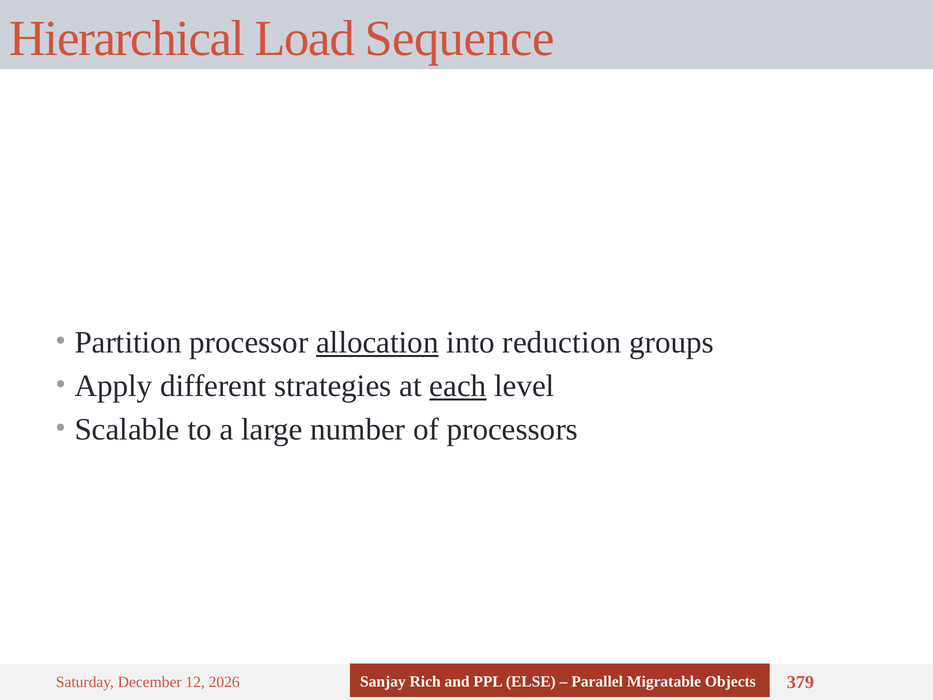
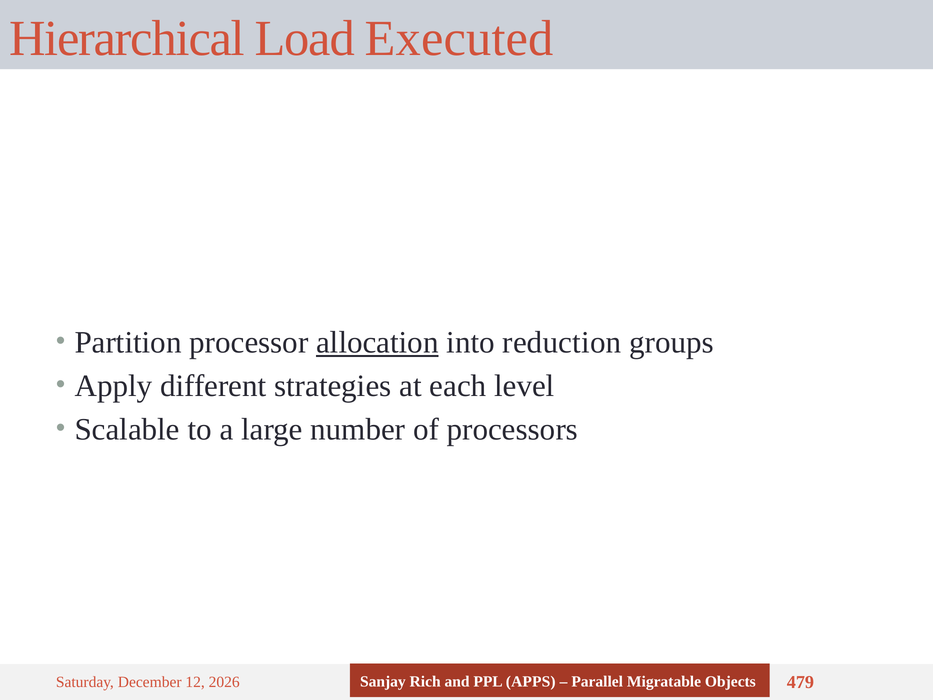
Sequence: Sequence -> Executed
each underline: present -> none
ELSE: ELSE -> APPS
379: 379 -> 479
